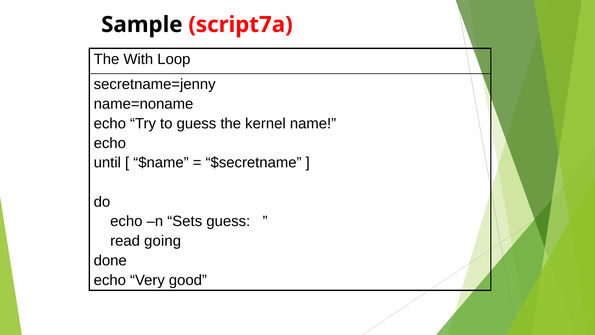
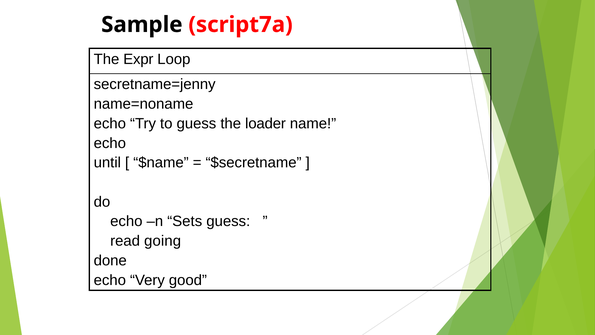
With: With -> Expr
kernel: kernel -> loader
